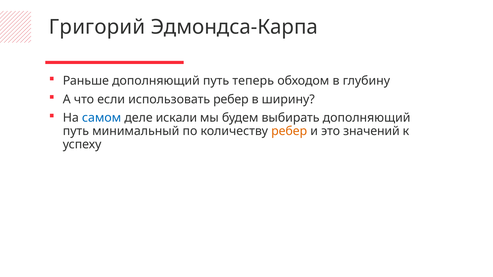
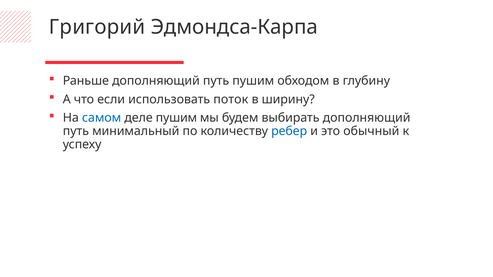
путь теперь: теперь -> пушим
использовать ребер: ребер -> поток
деле искали: искали -> пушим
ребер at (289, 131) colour: orange -> blue
значений: значений -> обычный
